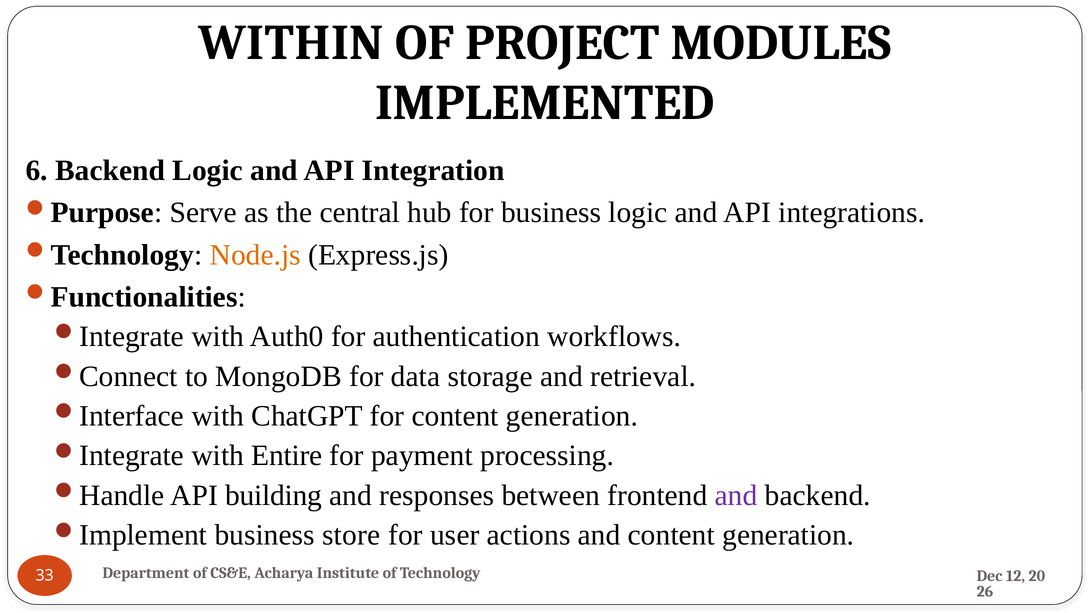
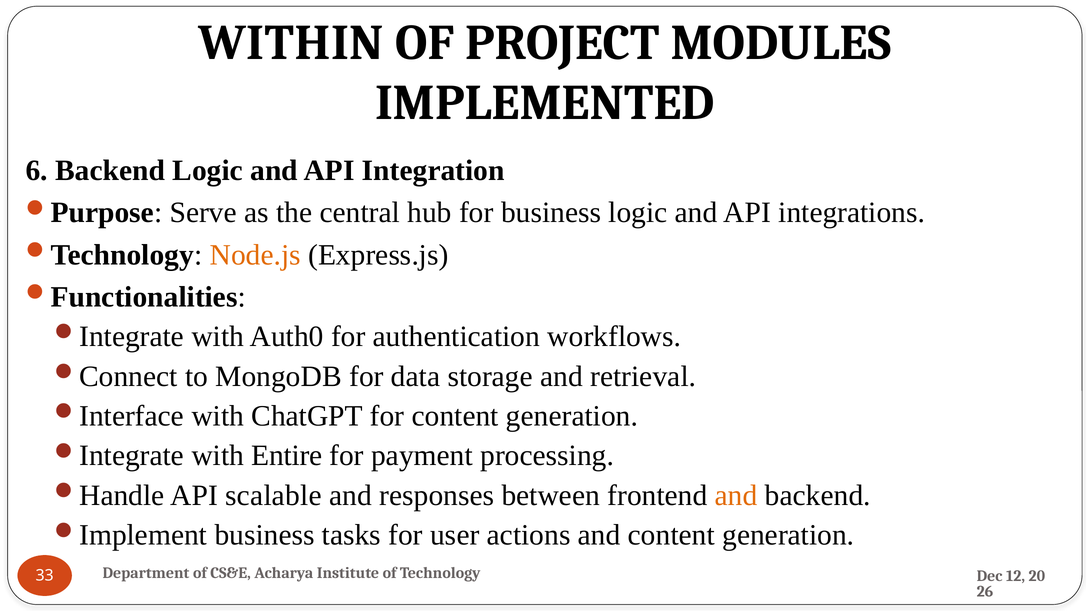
building: building -> scalable
and at (736, 495) colour: purple -> orange
store: store -> tasks
